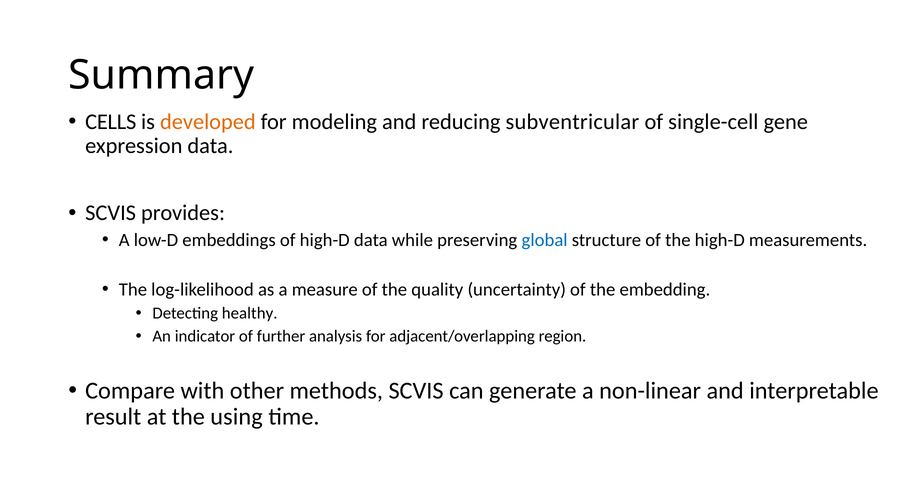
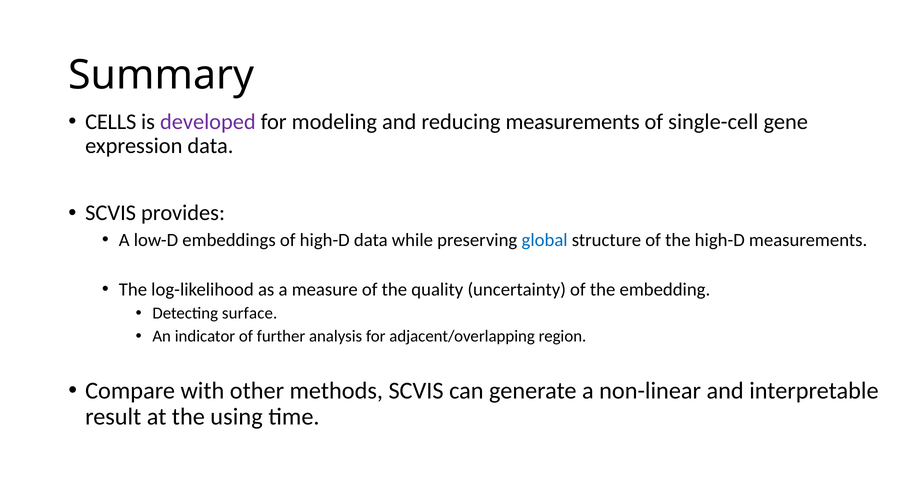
developed colour: orange -> purple
reducing subventricular: subventricular -> measurements
healthy: healthy -> surface
